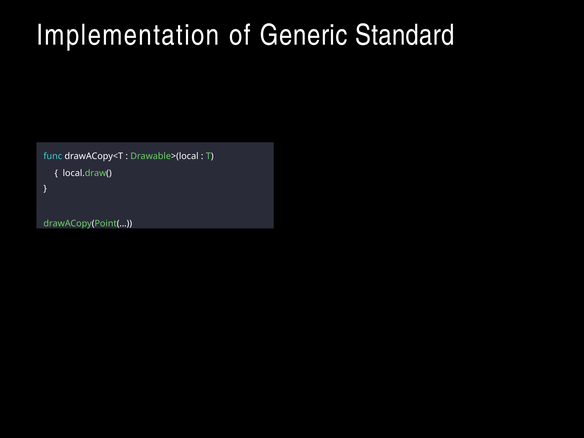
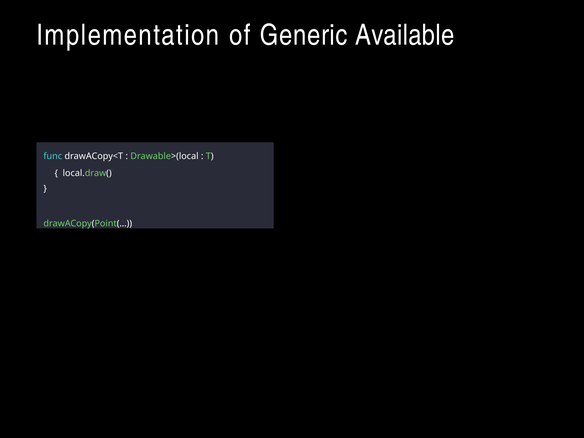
Standard: Standard -> Available
